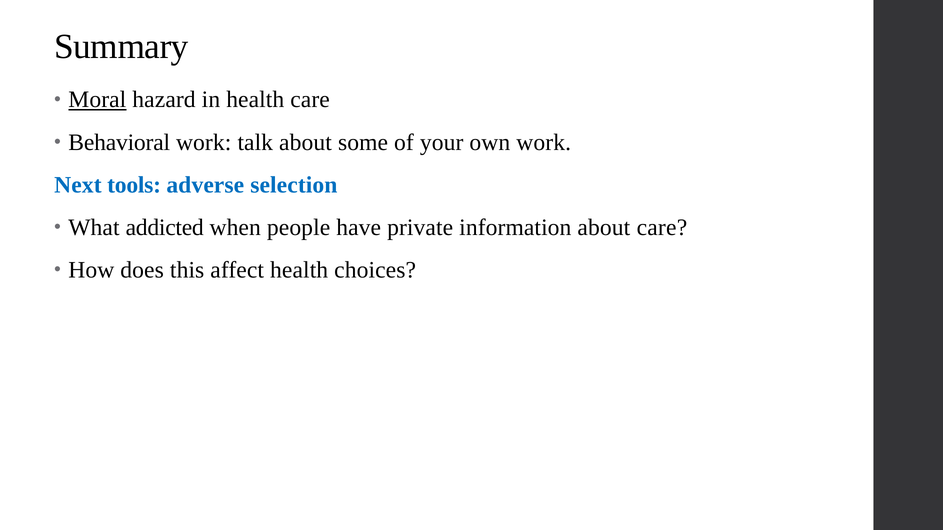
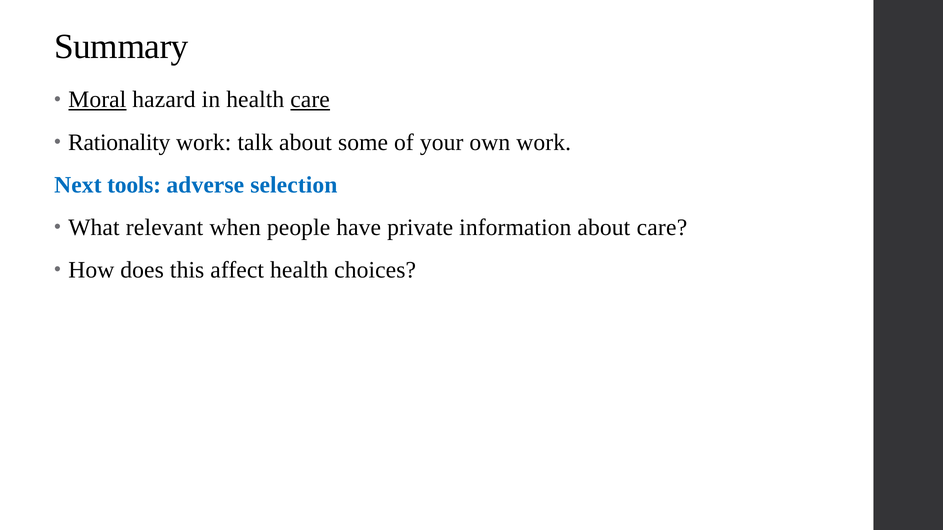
care at (310, 100) underline: none -> present
Behavioral: Behavioral -> Rationality
addicted: addicted -> relevant
